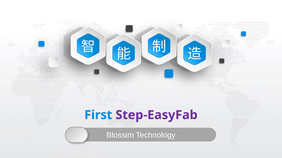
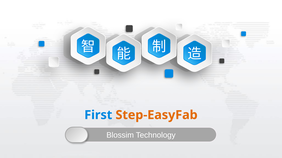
Step-EasyFab colour: purple -> orange
